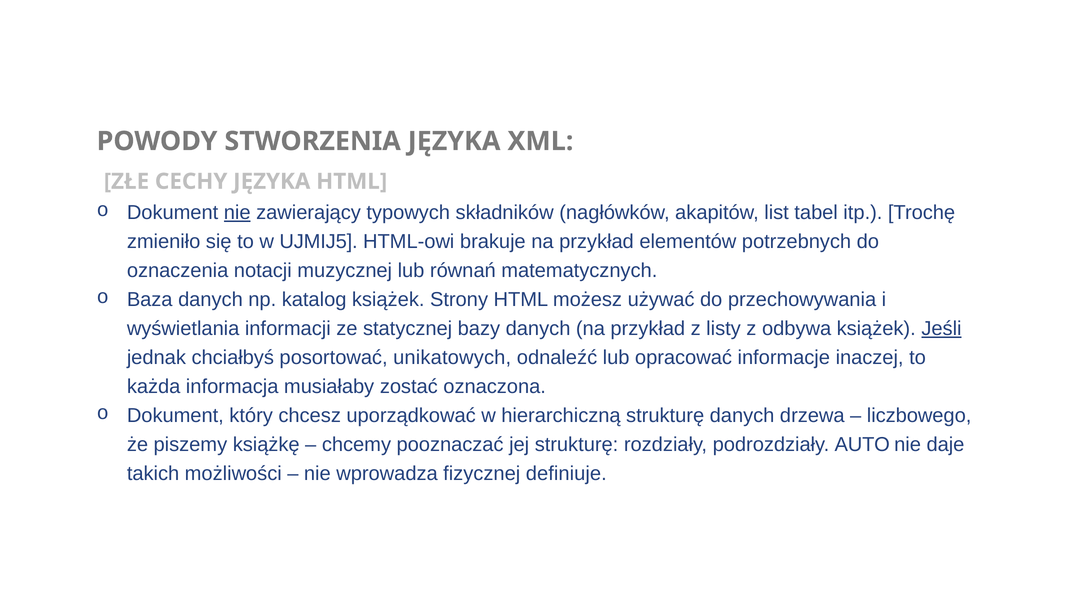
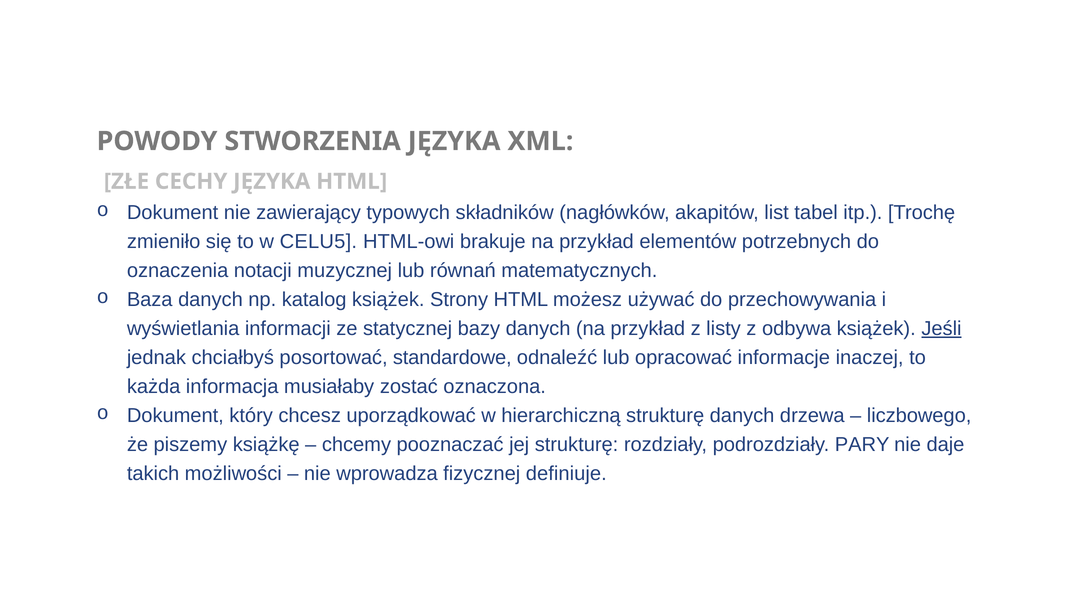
nie at (237, 212) underline: present -> none
UJMIJ5: UJMIJ5 -> CELU5
unikatowych: unikatowych -> standardowe
AUTO: AUTO -> PARY
